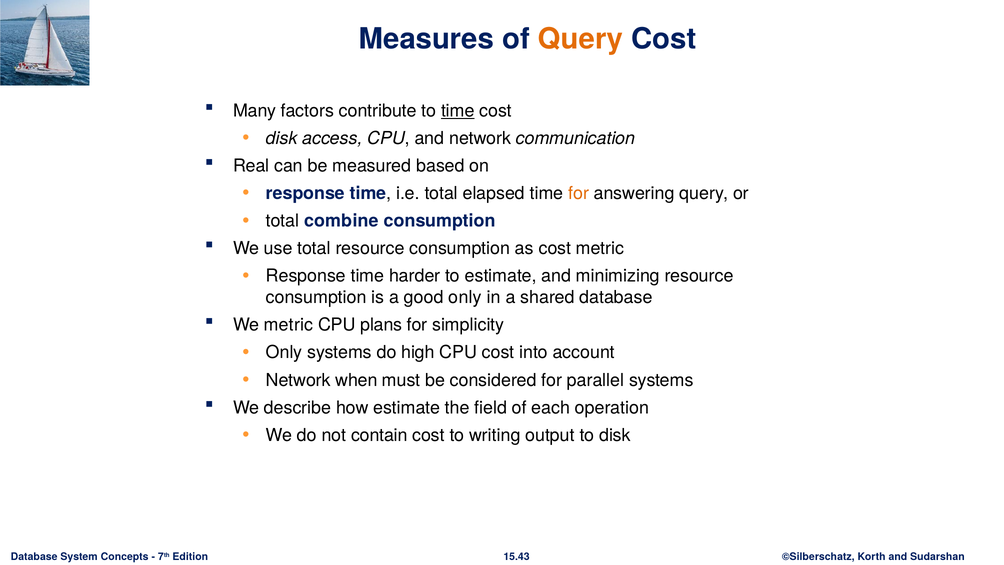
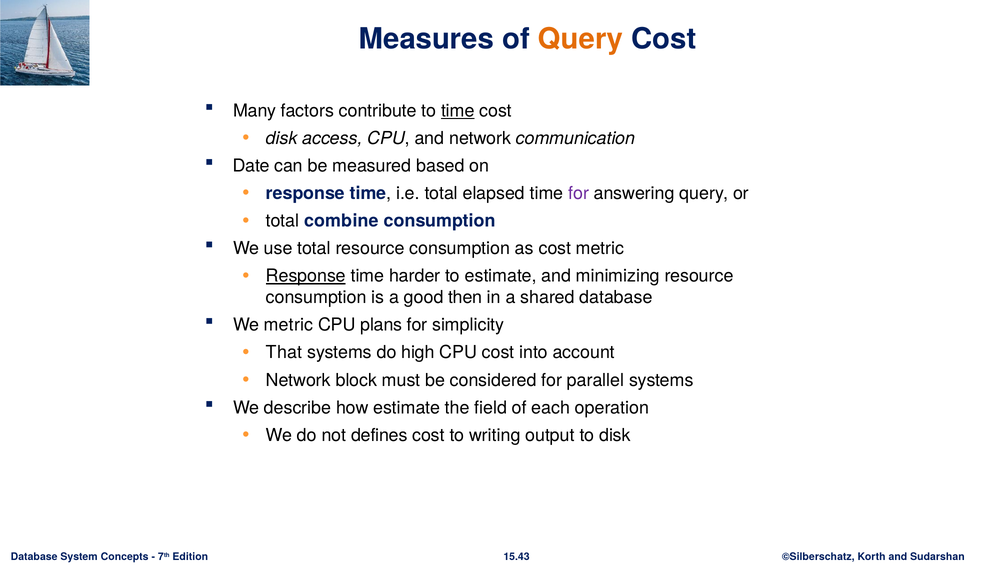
Real: Real -> Date
for at (579, 193) colour: orange -> purple
Response at (306, 276) underline: none -> present
good only: only -> then
Only at (284, 352): Only -> That
when: when -> block
contain: contain -> defines
